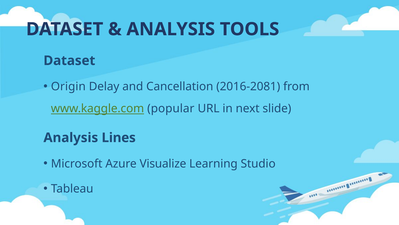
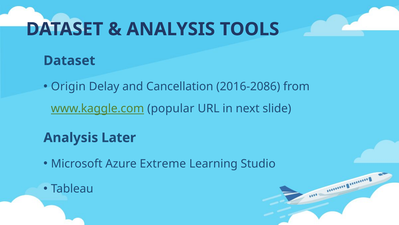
2016-2081: 2016-2081 -> 2016-2086
Lines: Lines -> Later
Visualize: Visualize -> Extreme
